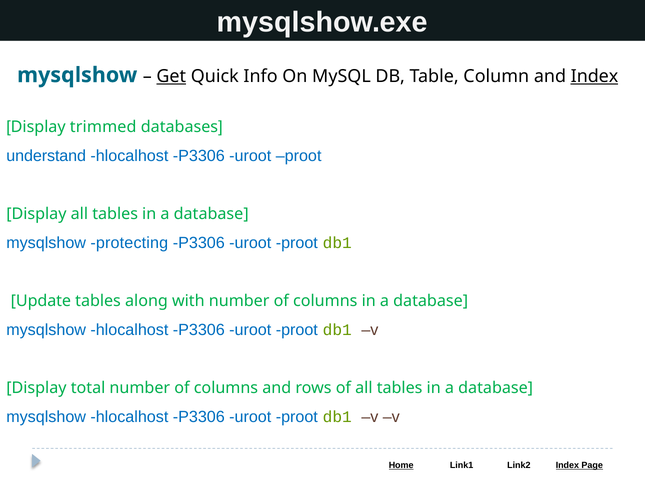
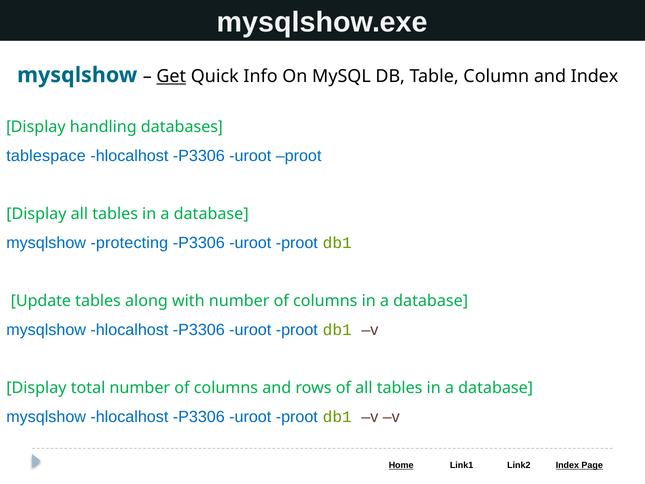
Index at (594, 76) underline: present -> none
trimmed: trimmed -> handling
understand: understand -> tablespace
